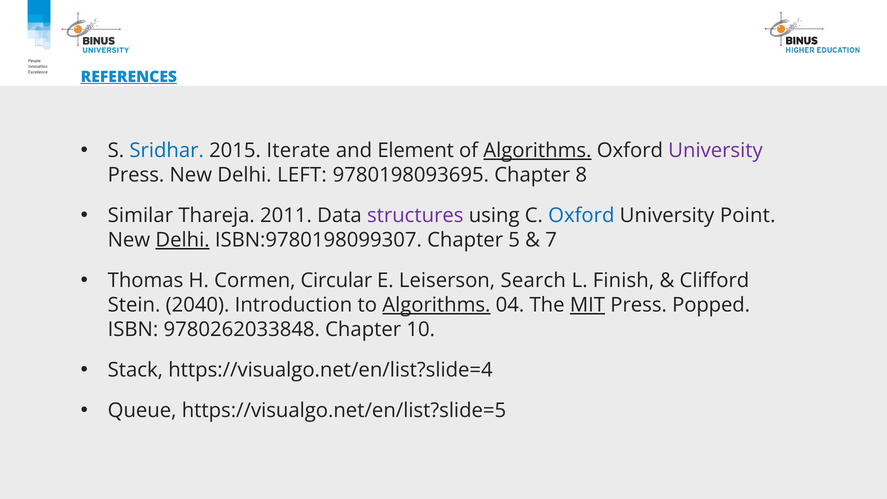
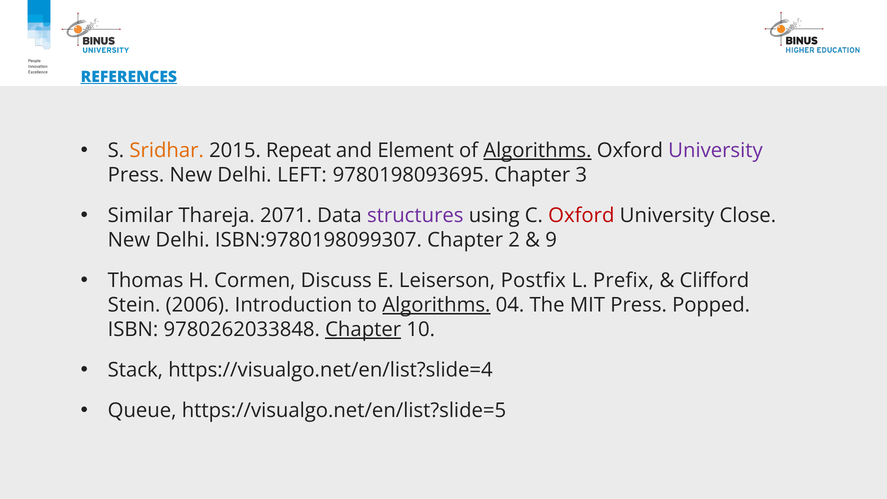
Sridhar colour: blue -> orange
Iterate: Iterate -> Repeat
8: 8 -> 3
2011: 2011 -> 2071
Oxford at (581, 216) colour: blue -> red
Point: Point -> Close
Delhi at (183, 240) underline: present -> none
5: 5 -> 2
7: 7 -> 9
Circular: Circular -> Discuss
Search: Search -> Postfix
Finish: Finish -> Prefix
2040: 2040 -> 2006
MIT underline: present -> none
Chapter at (363, 329) underline: none -> present
